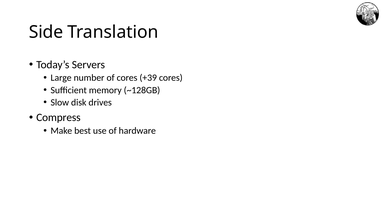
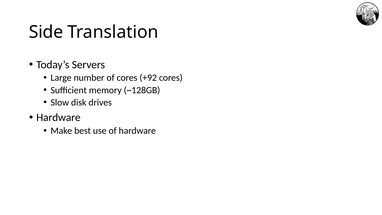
+39: +39 -> +92
Compress at (58, 117): Compress -> Hardware
